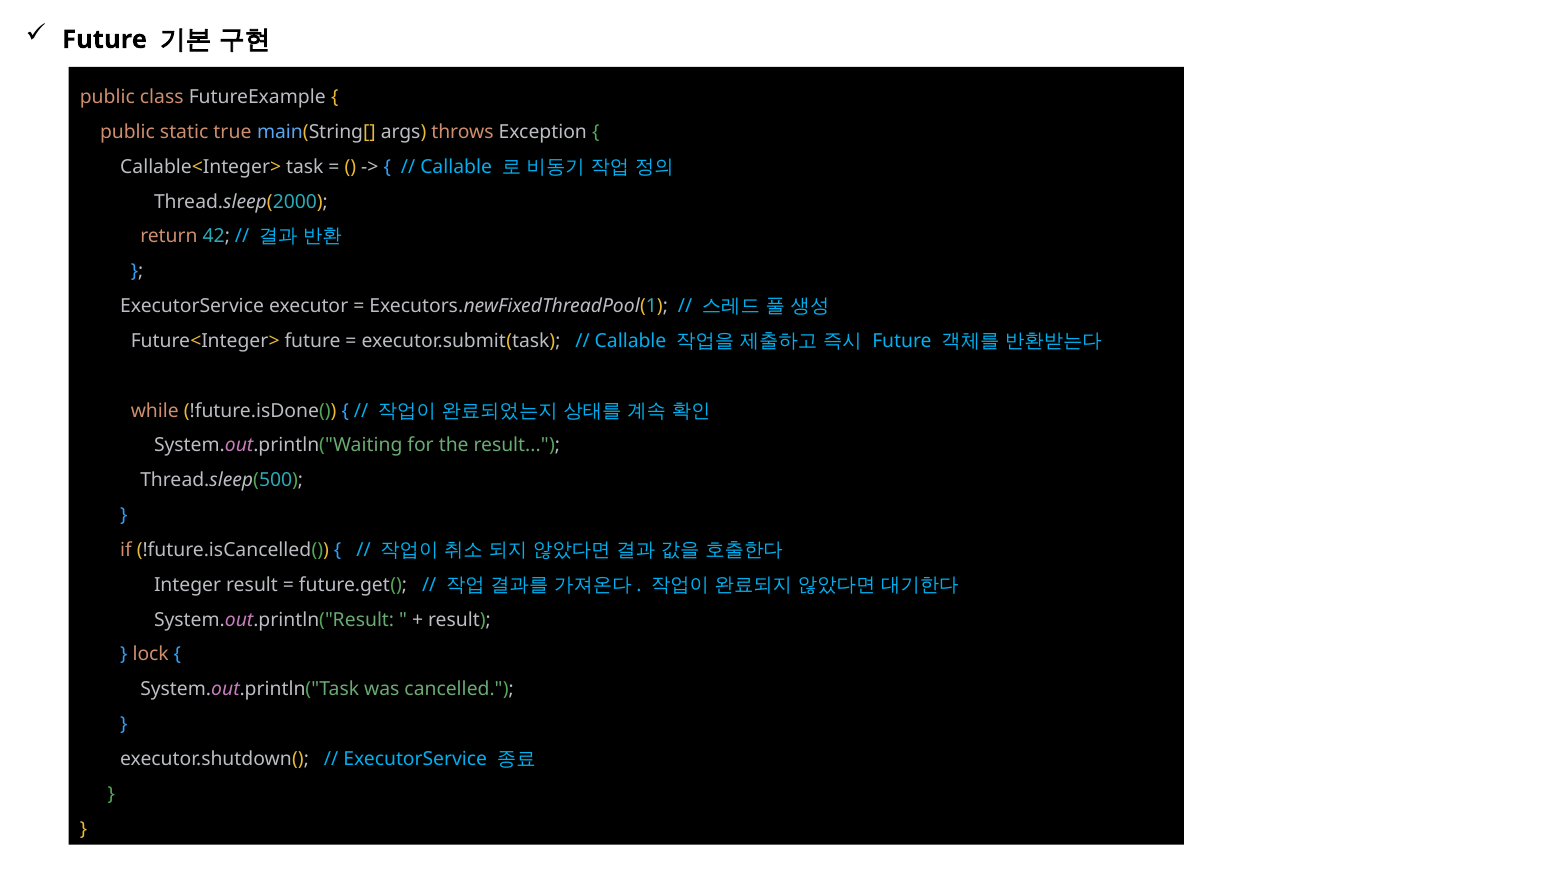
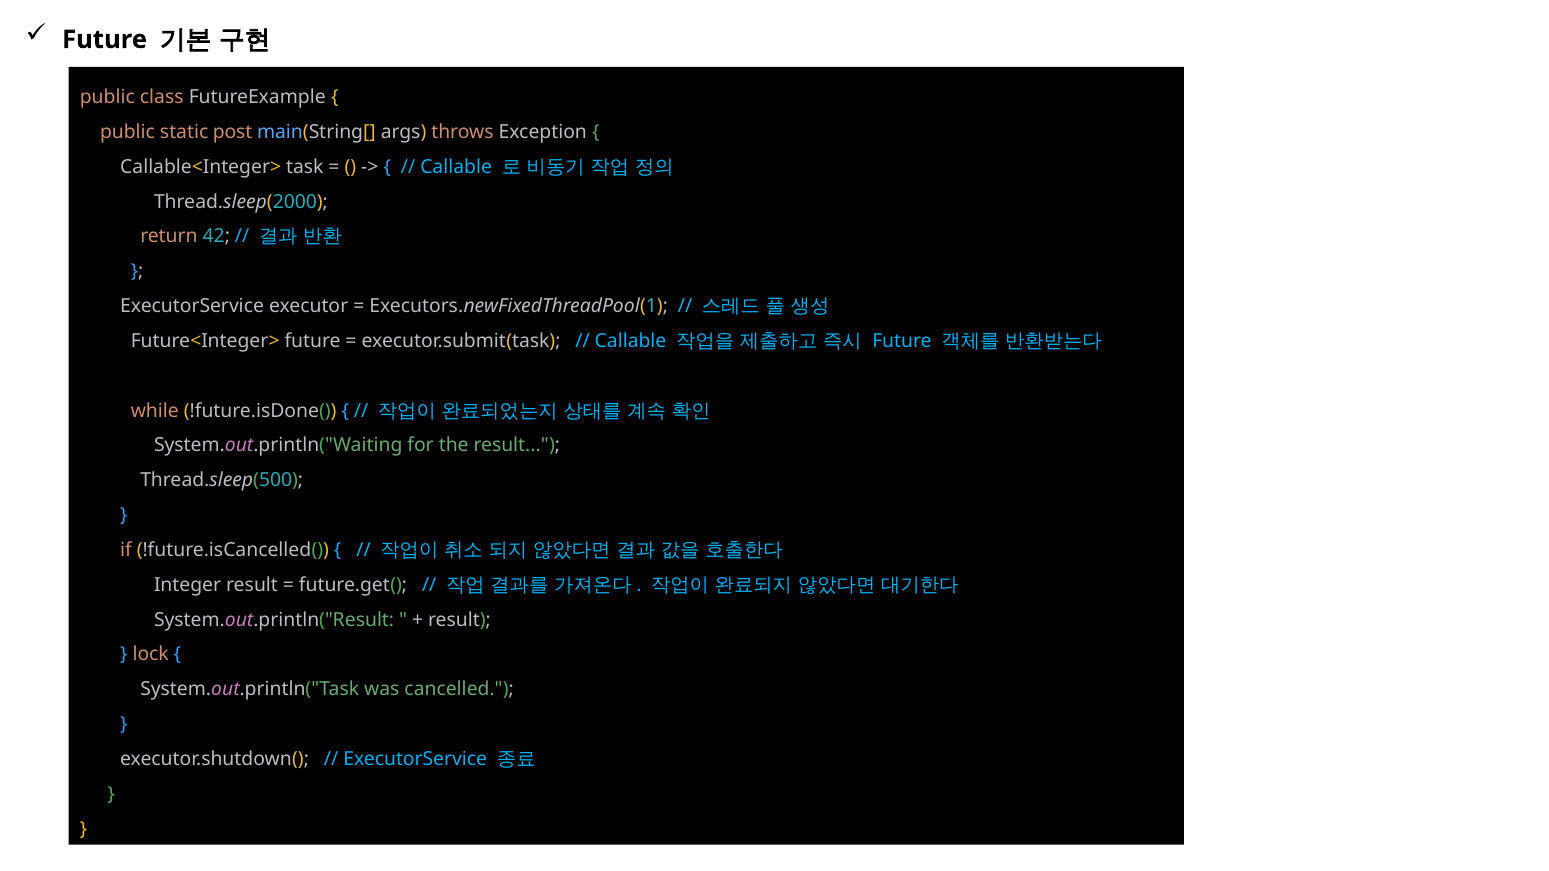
true: true -> post
